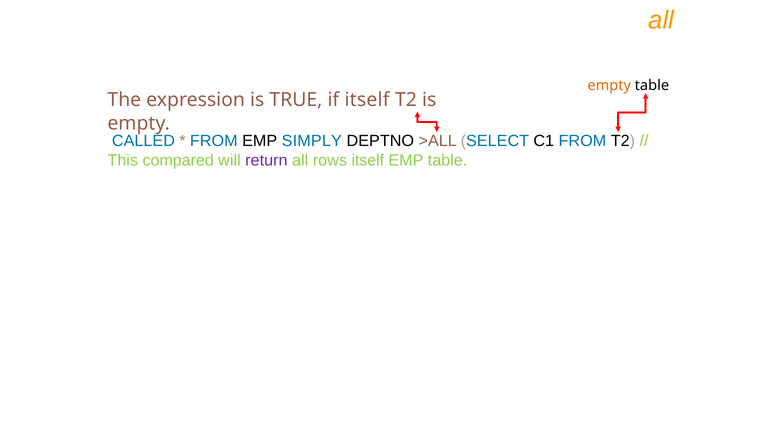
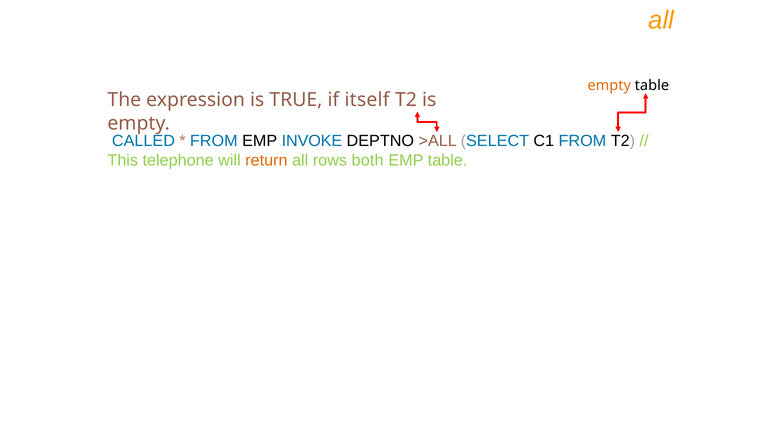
SIMPLY: SIMPLY -> INVOKE
compared: compared -> telephone
return colour: purple -> orange
rows itself: itself -> both
